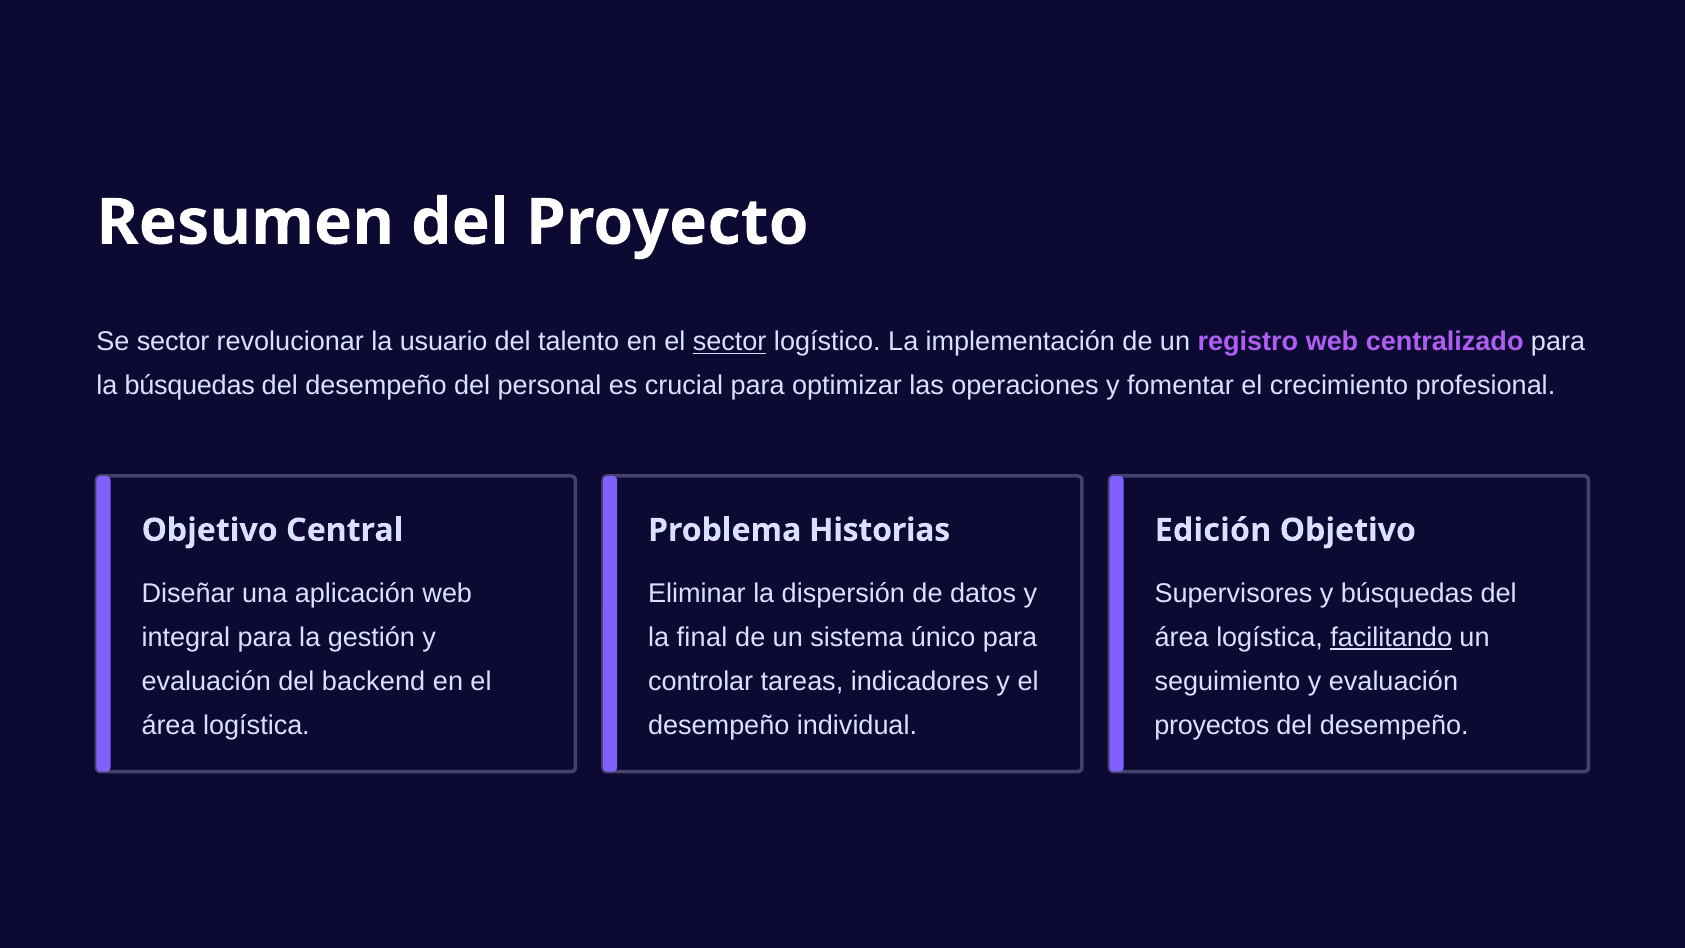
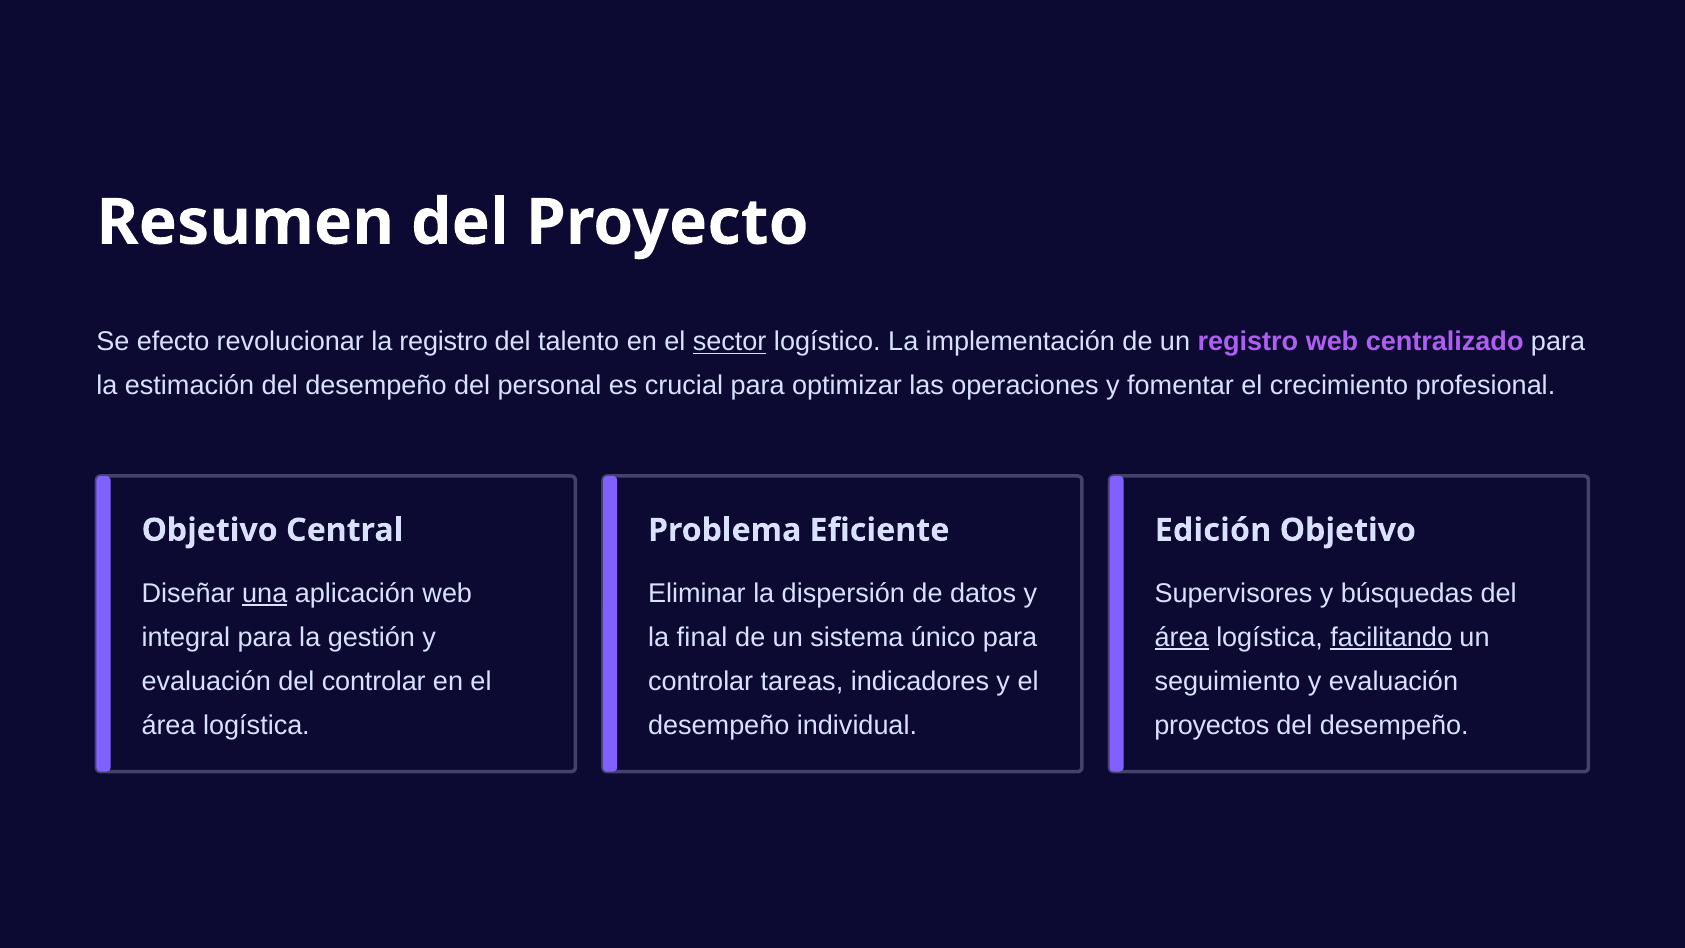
Se sector: sector -> efecto
la usuario: usuario -> registro
la búsquedas: búsquedas -> estimación
Historias: Historias -> Eficiente
una underline: none -> present
área at (1182, 637) underline: none -> present
del backend: backend -> controlar
